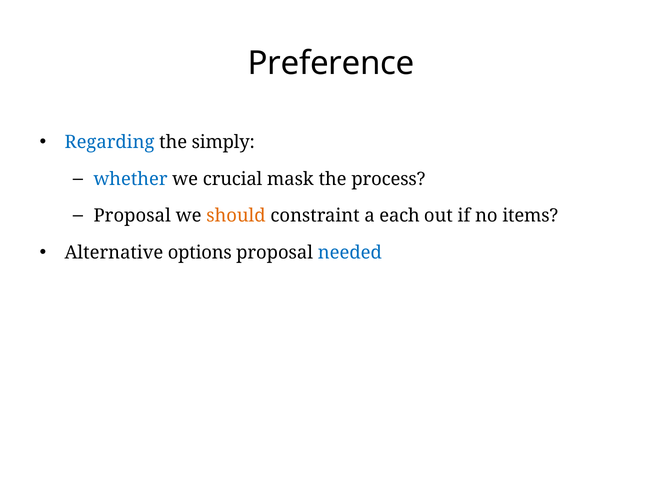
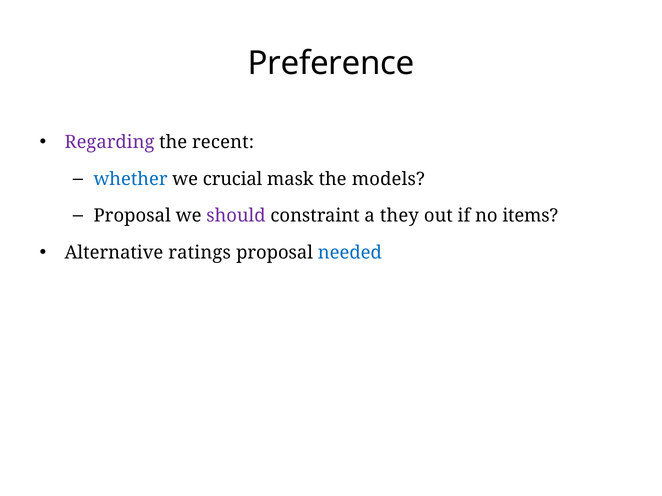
Regarding colour: blue -> purple
simply: simply -> recent
process: process -> models
should colour: orange -> purple
each: each -> they
options: options -> ratings
